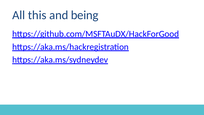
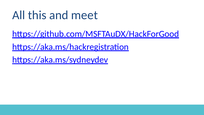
being: being -> meet
